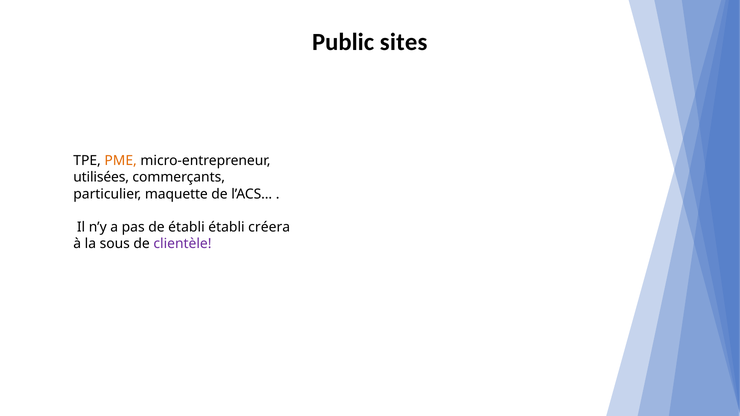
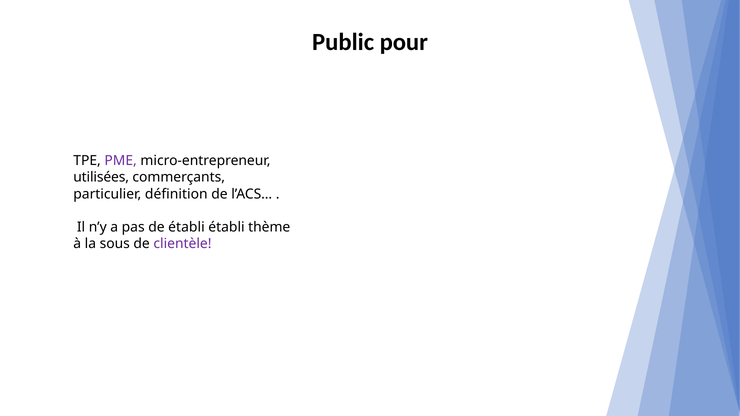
sites: sites -> pour
PME colour: orange -> purple
maquette: maquette -> définition
créera: créera -> thème
